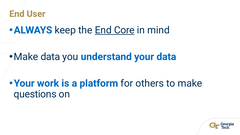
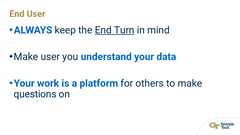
Core: Core -> Turn
Make data: data -> user
